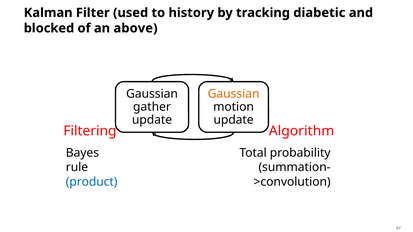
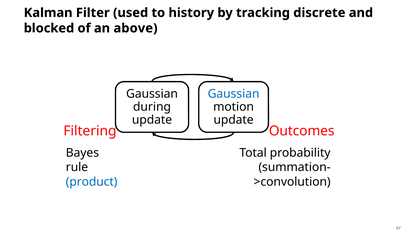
diabetic: diabetic -> discrete
Gaussian at (234, 94) colour: orange -> blue
gather: gather -> during
Algorithm: Algorithm -> Outcomes
